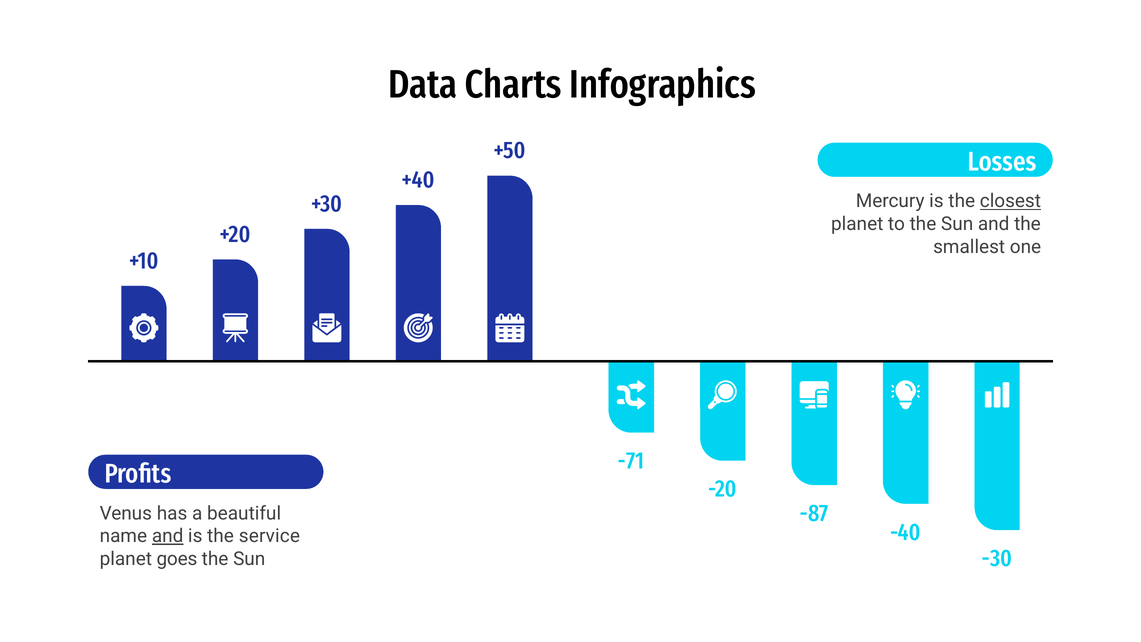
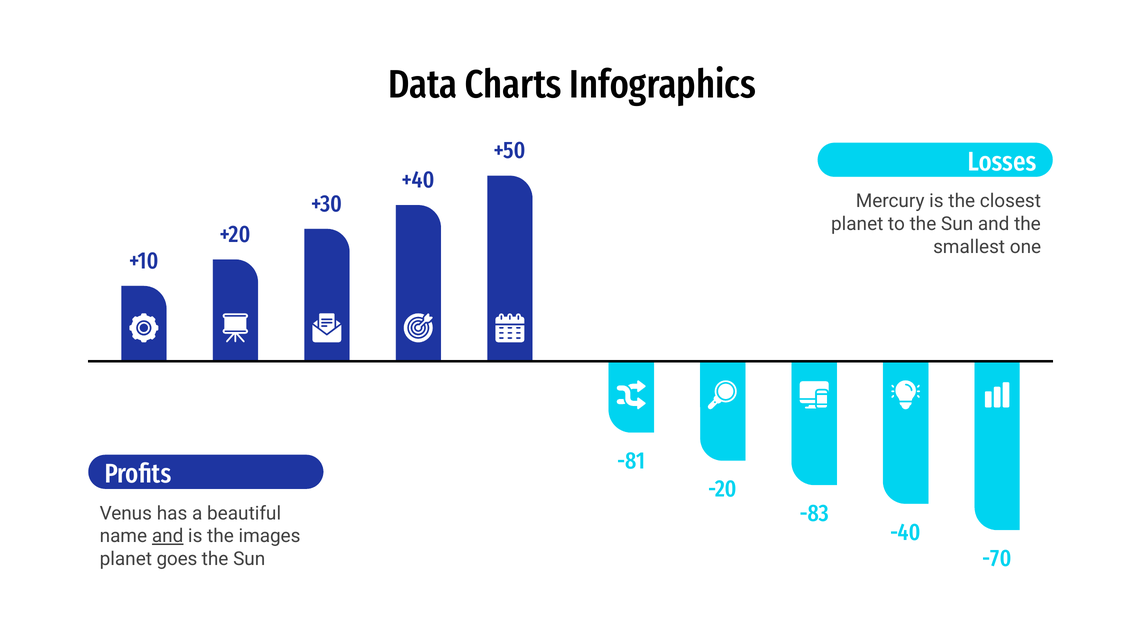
closest underline: present -> none
-71: -71 -> -81
-87: -87 -> -83
service: service -> images
-30: -30 -> -70
